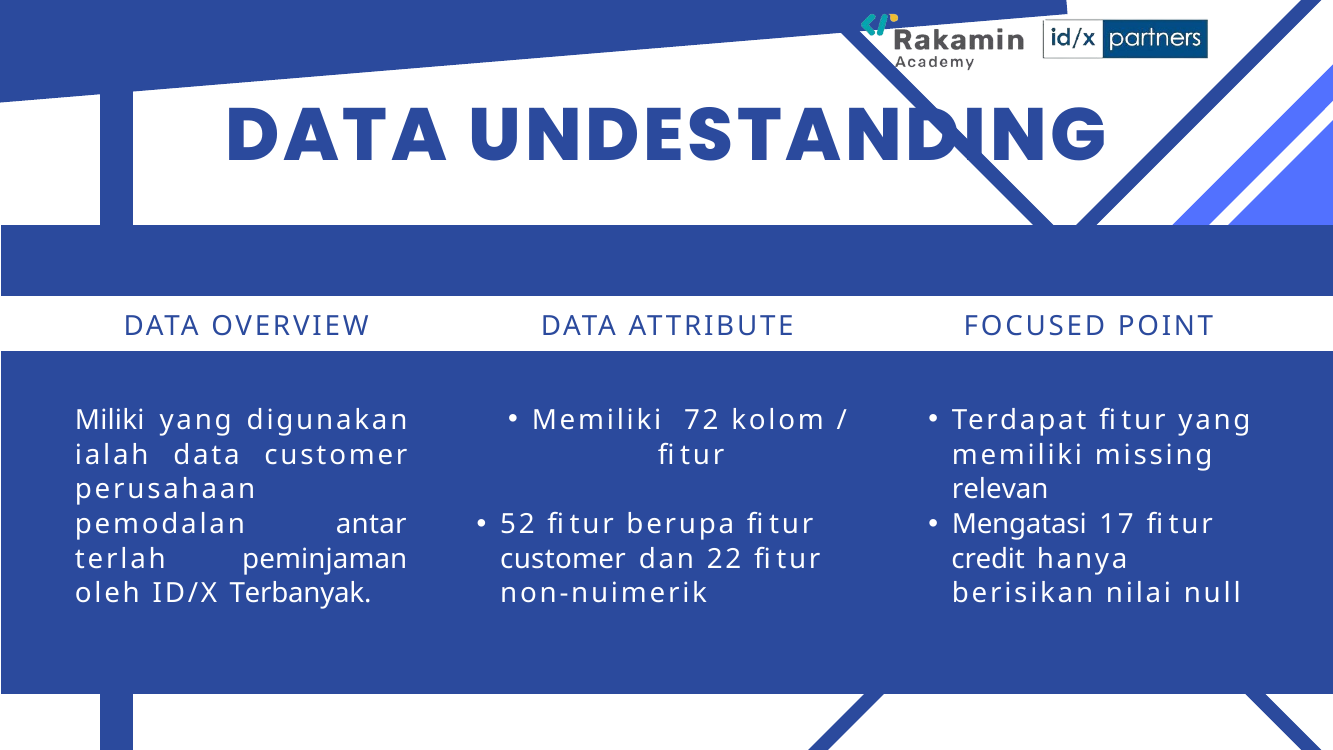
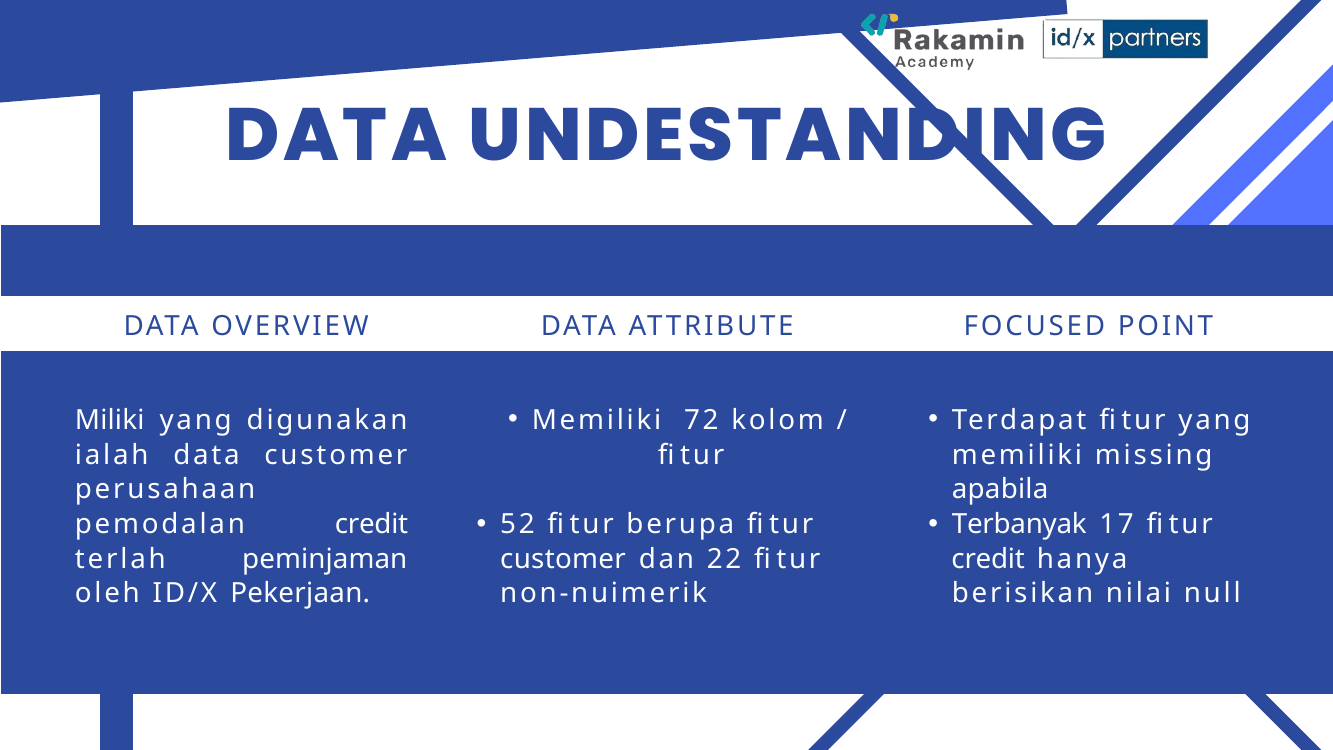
relevan: relevan -> apabila
Mengatasi: Mengatasi -> Terbanyak
pemodalan antar: antar -> credit
Terbanyak: Terbanyak -> Pekerjaan
